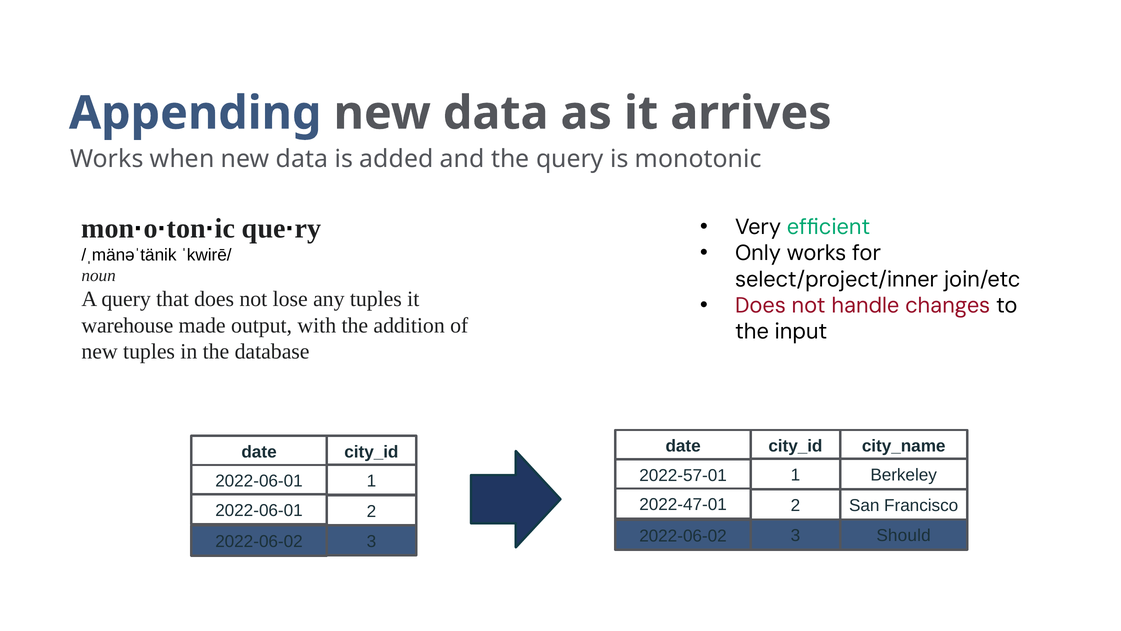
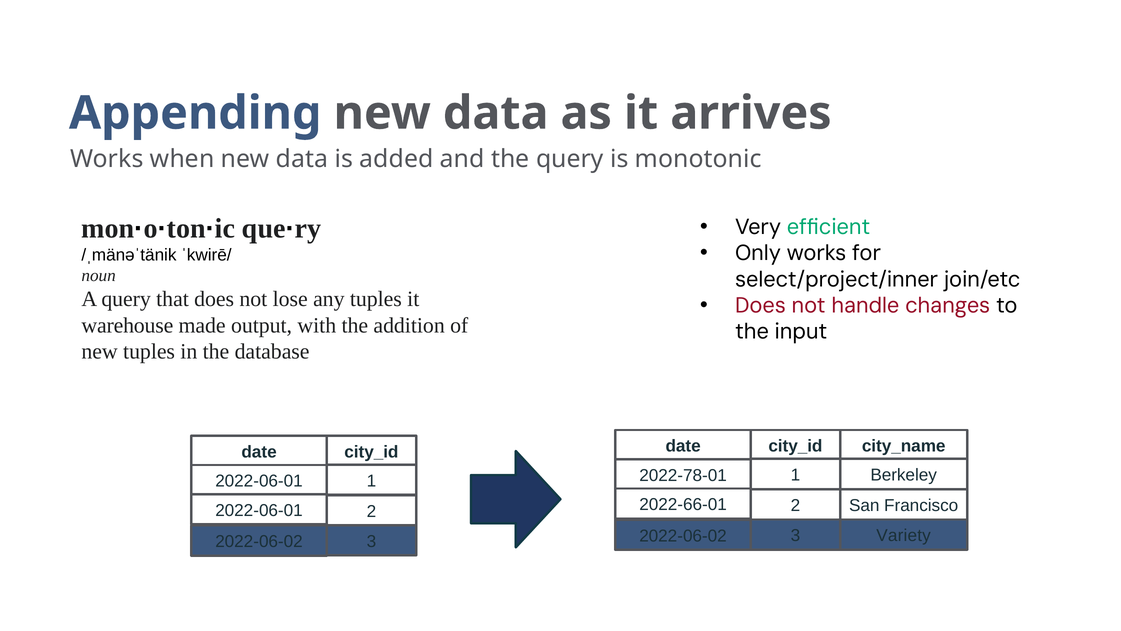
2022-57-01: 2022-57-01 -> 2022-78-01
2022-47-01: 2022-47-01 -> 2022-66-01
Should: Should -> Variety
